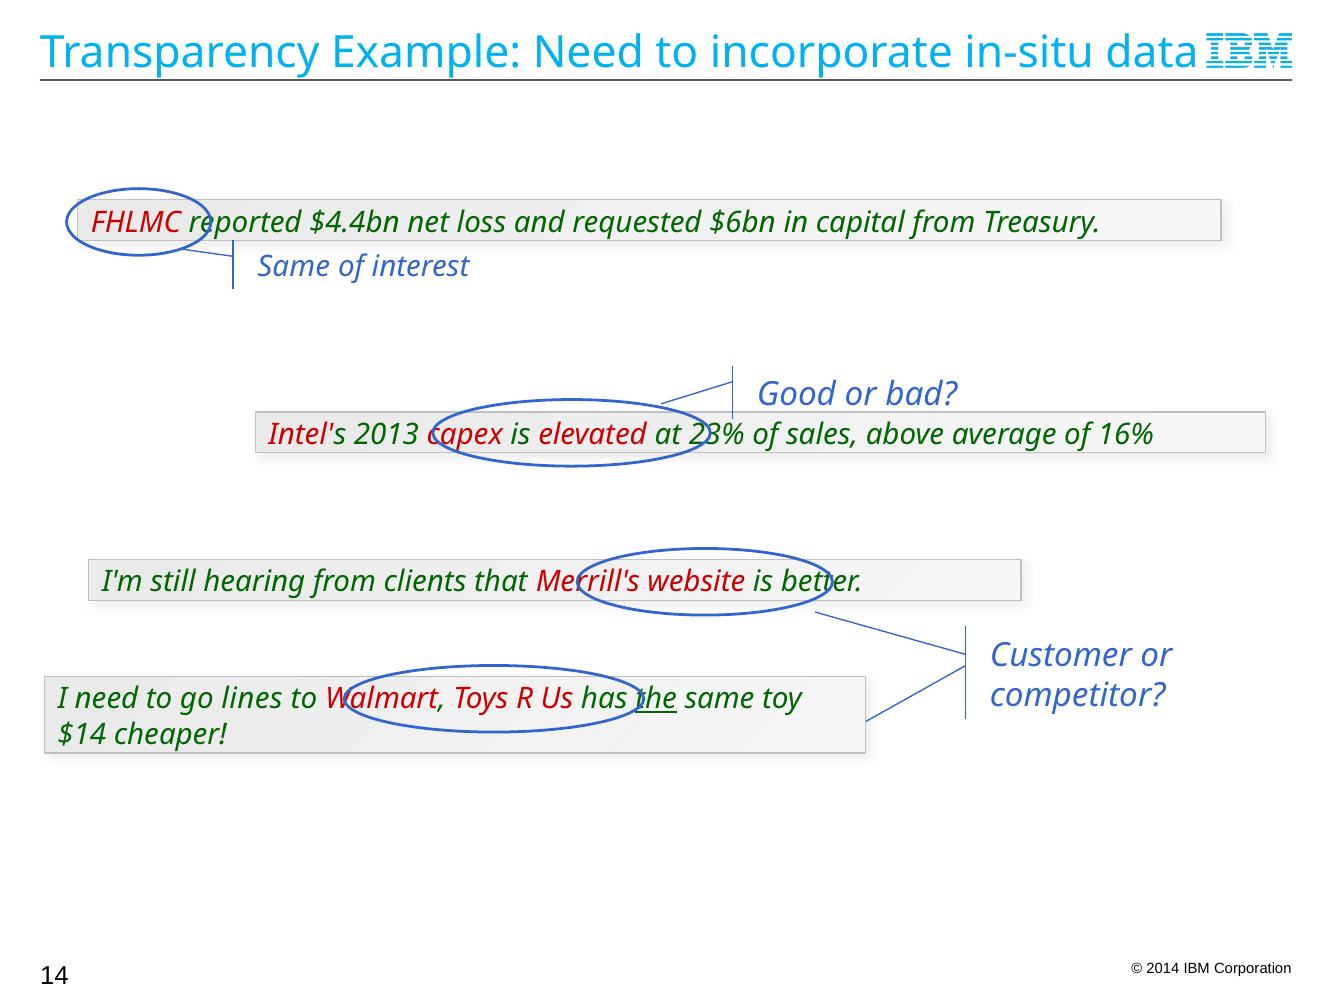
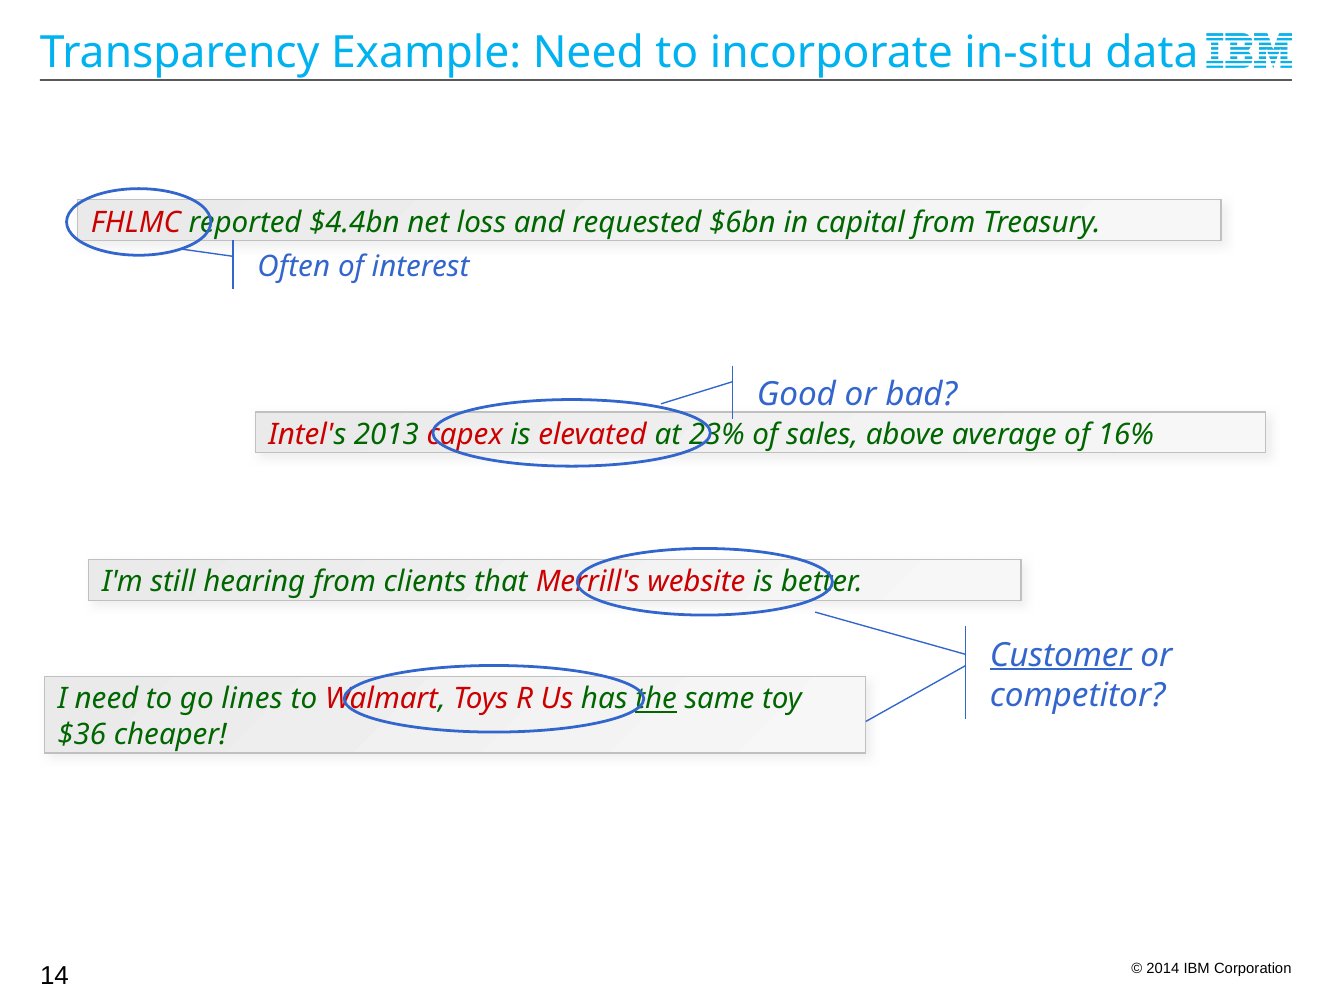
Same at (294, 267): Same -> Often
Customer underline: none -> present
$14: $14 -> $36
